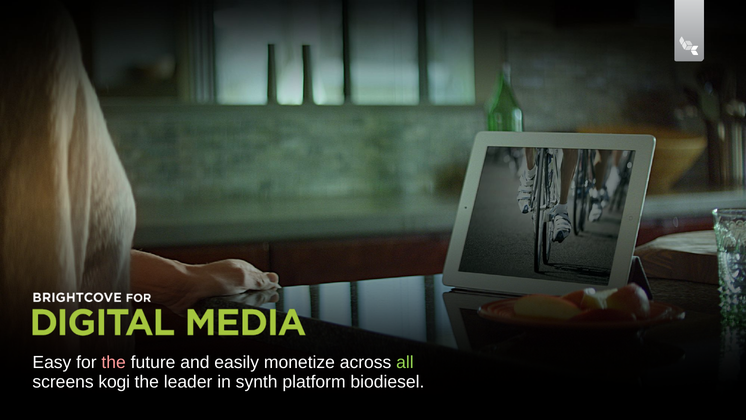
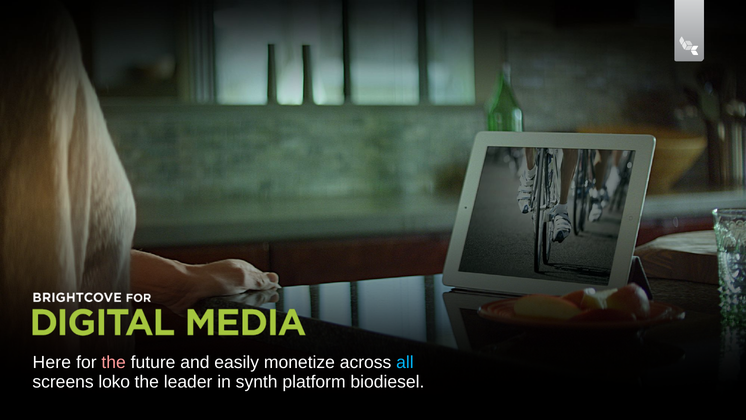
Easy: Easy -> Here
all colour: light green -> light blue
kogi: kogi -> loko
